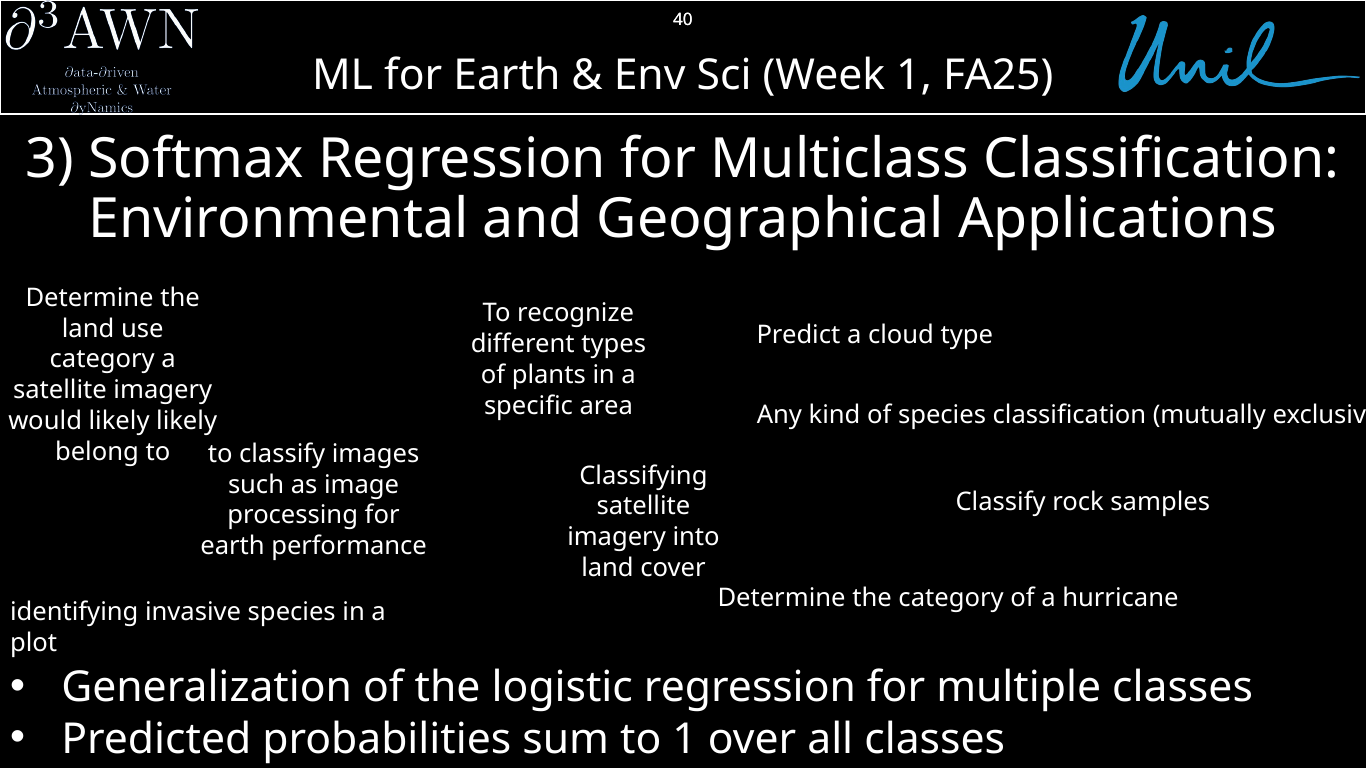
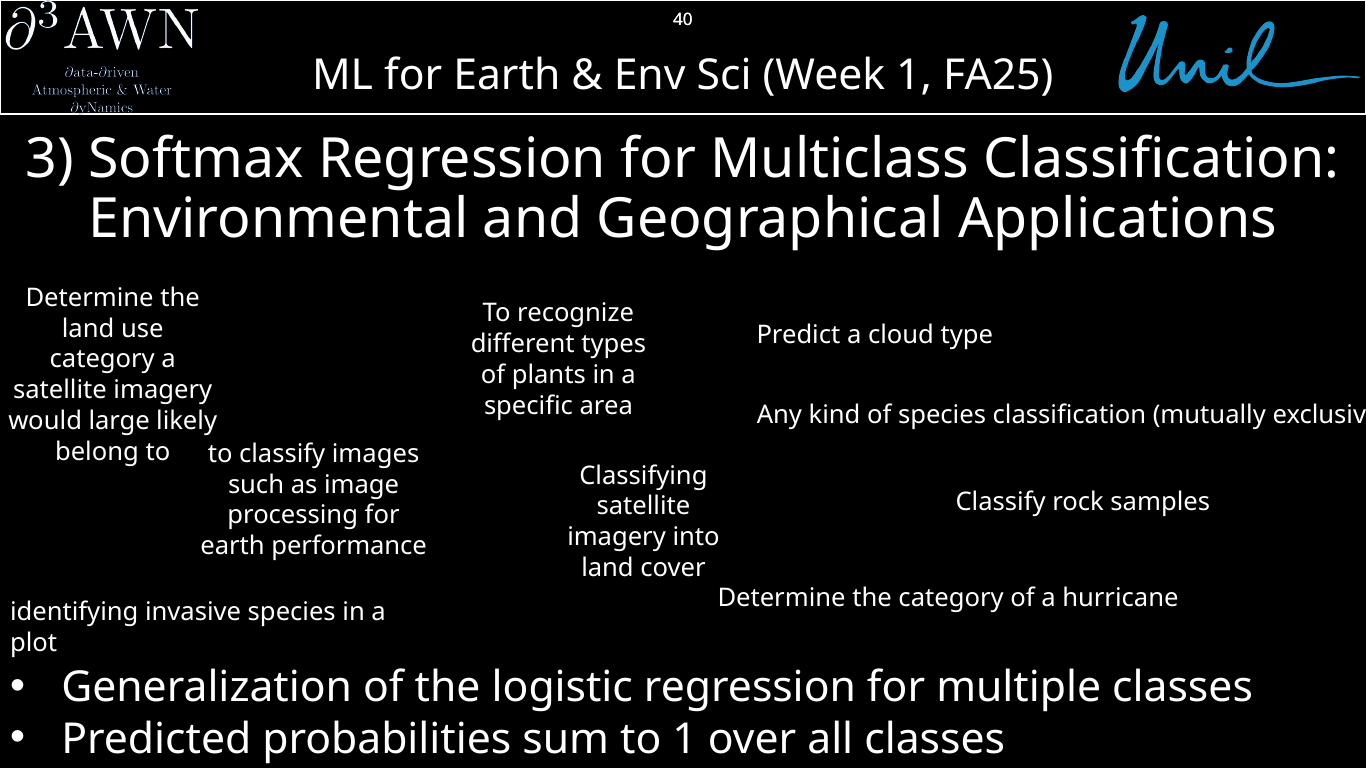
would likely: likely -> large
